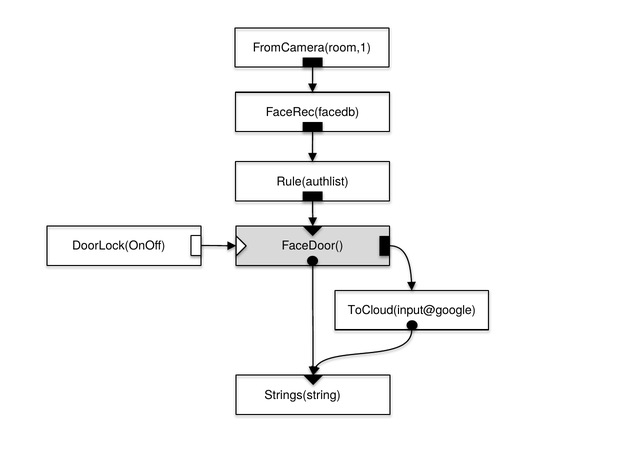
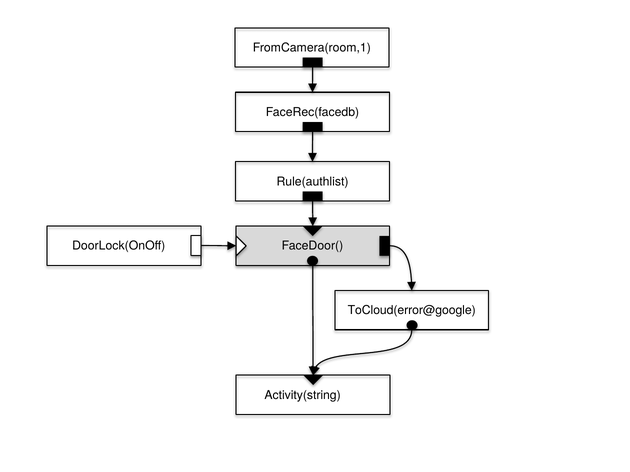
ToCloud(input@google: ToCloud(input@google -> ToCloud(error@google
Strings(string: Strings(string -> Activity(string
